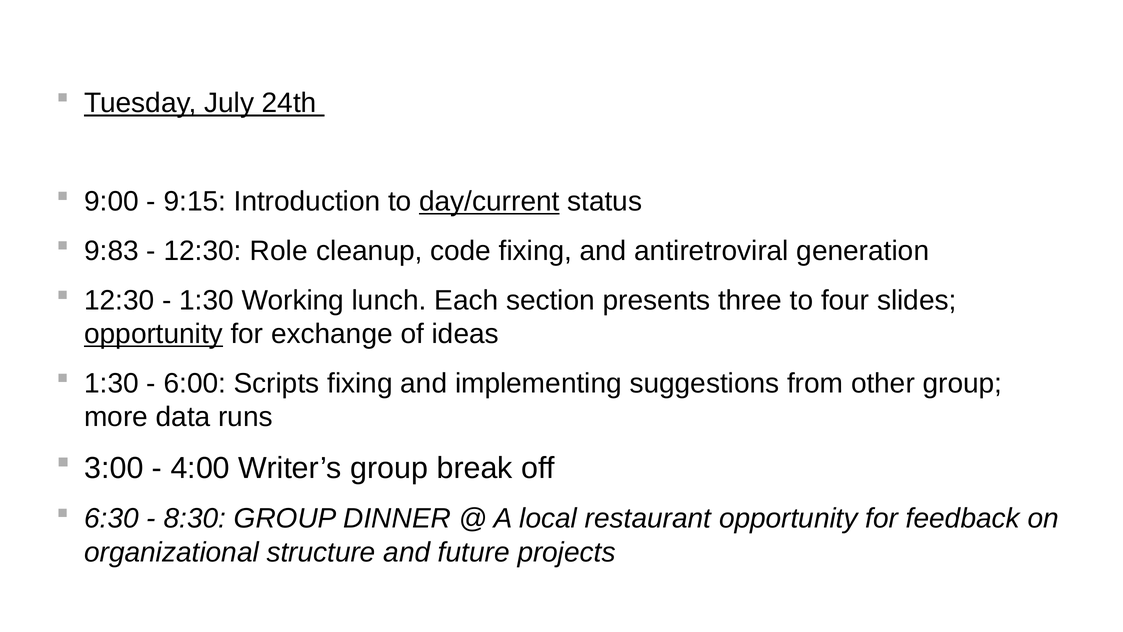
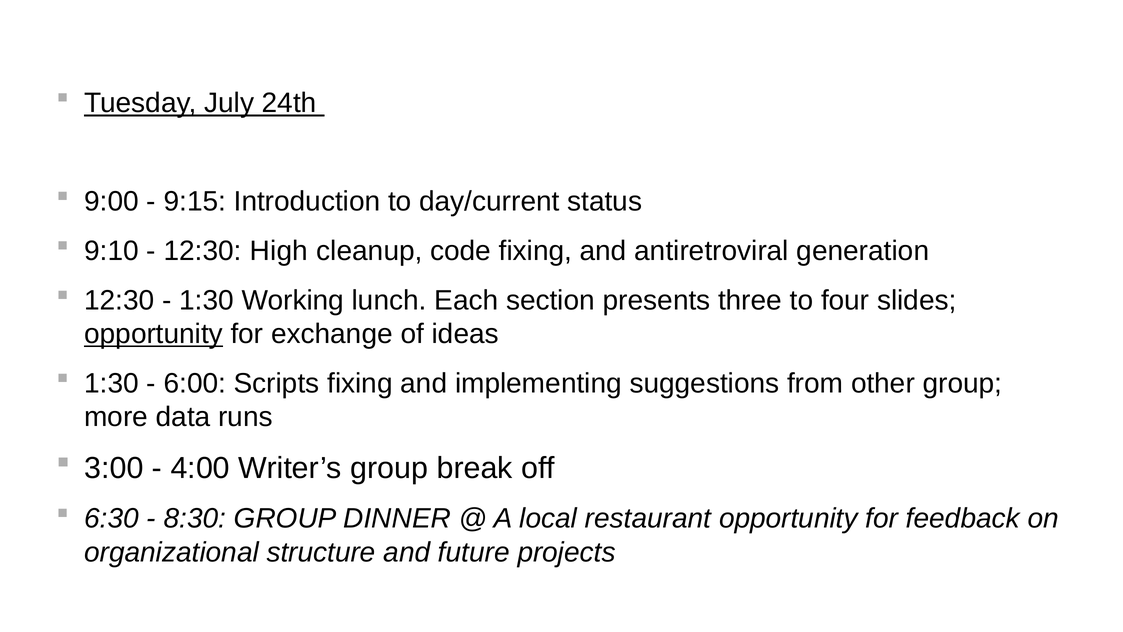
day/current underline: present -> none
9:83: 9:83 -> 9:10
Role: Role -> High
